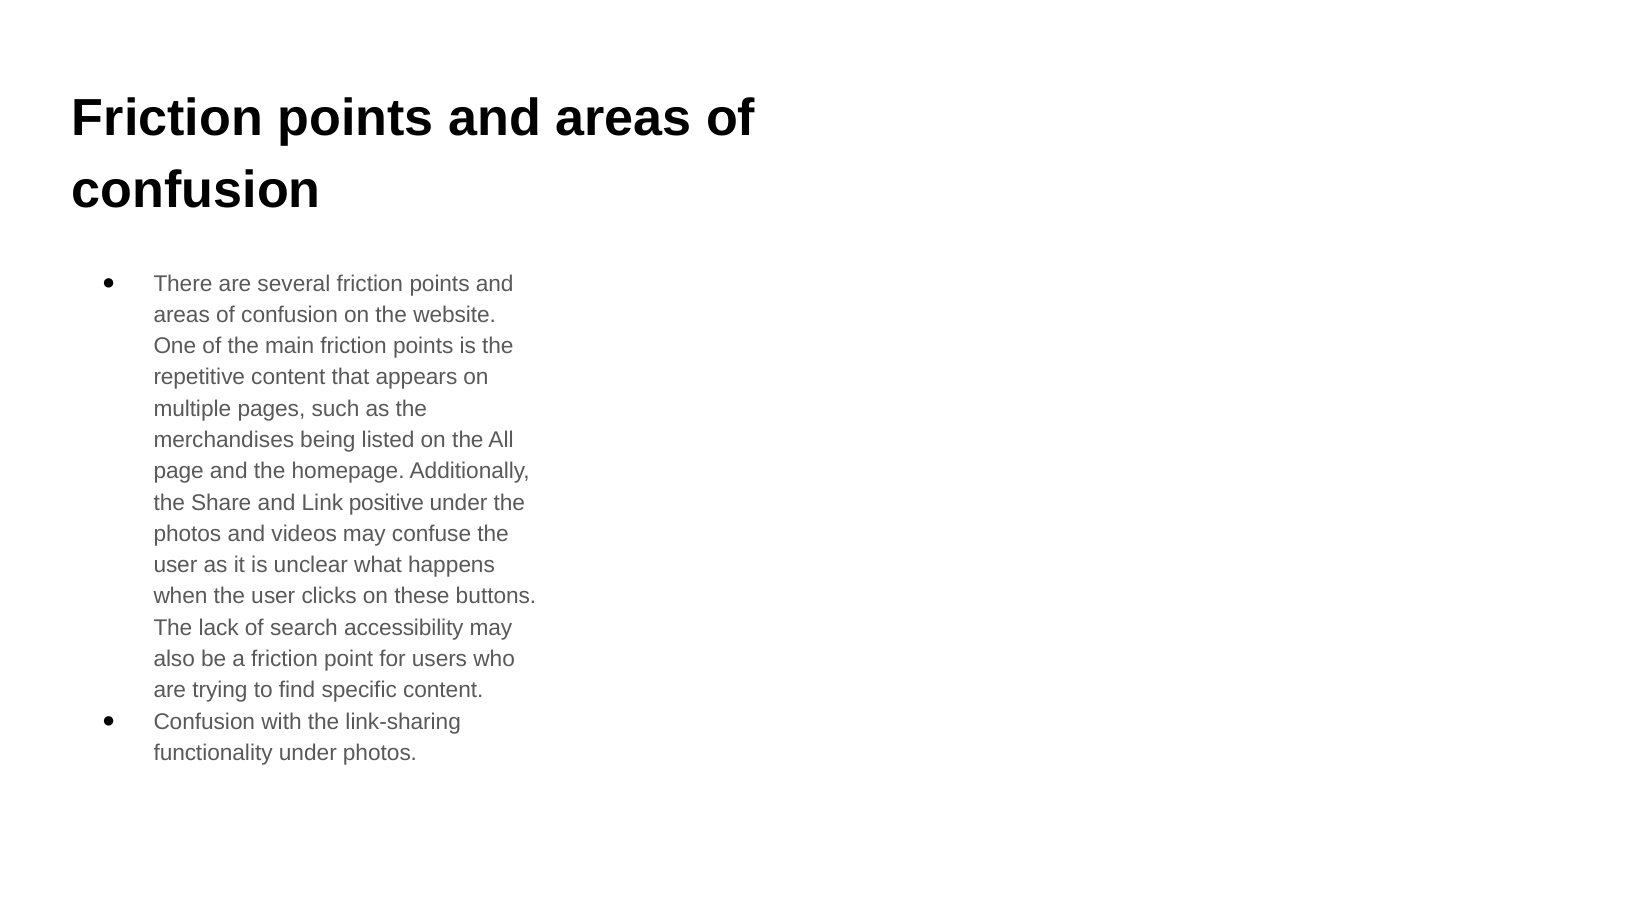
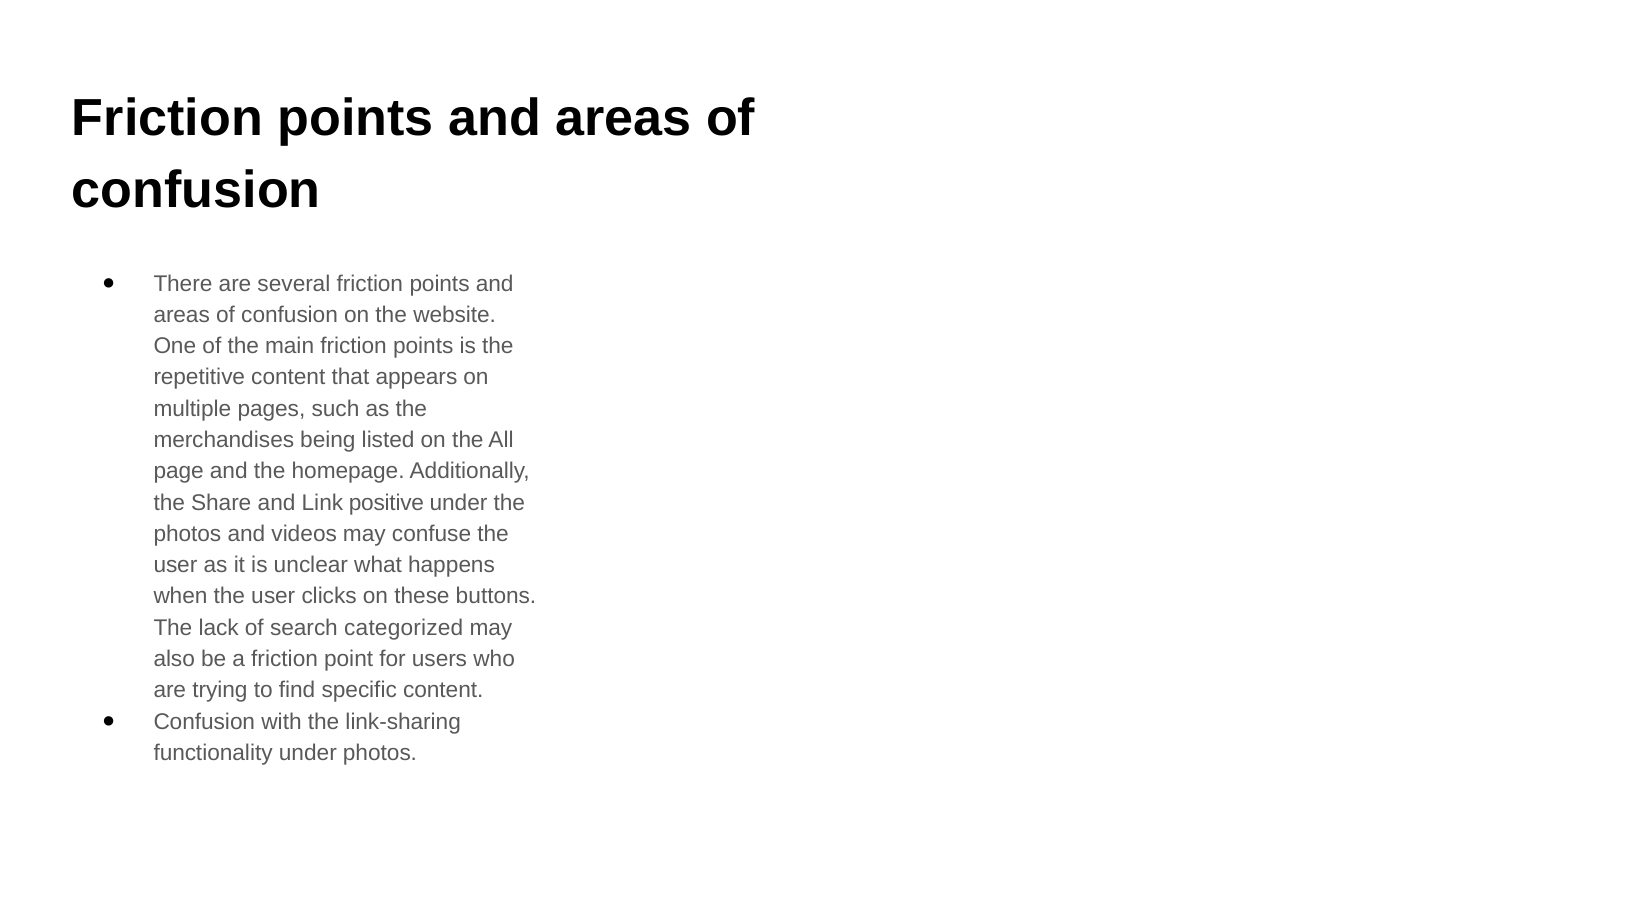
accessibility: accessibility -> categorized
